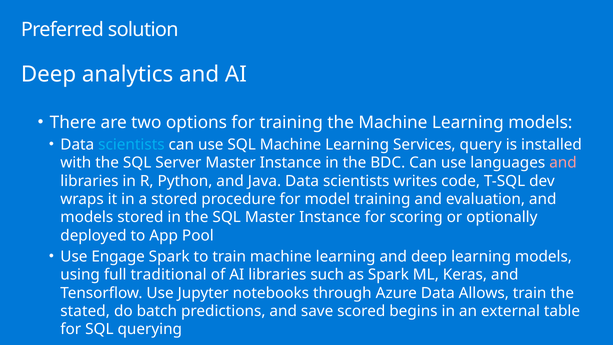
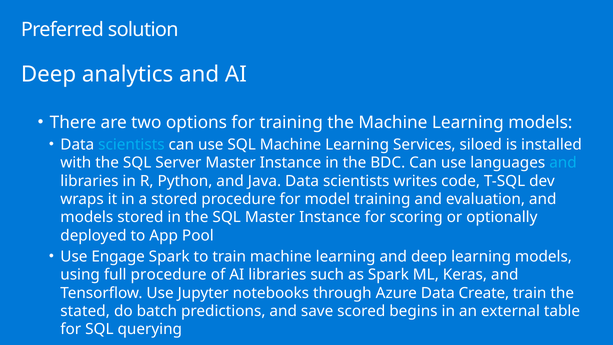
query: query -> siloed
and at (563, 163) colour: pink -> light blue
full traditional: traditional -> procedure
Allows: Allows -> Create
